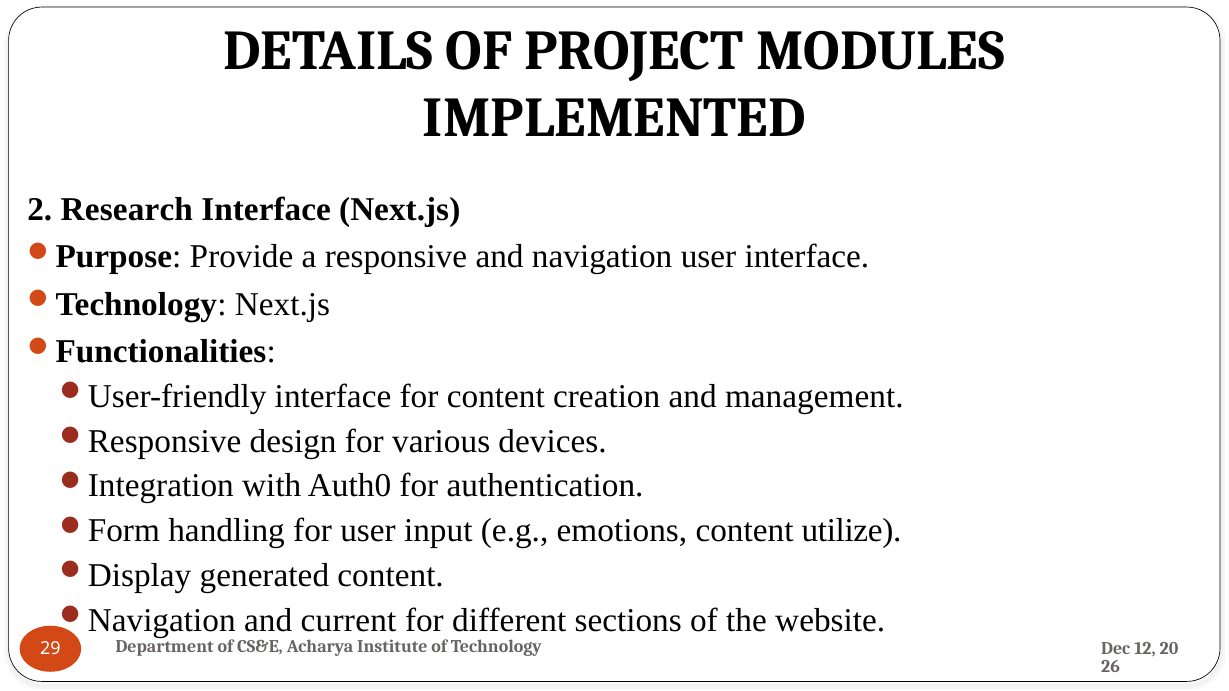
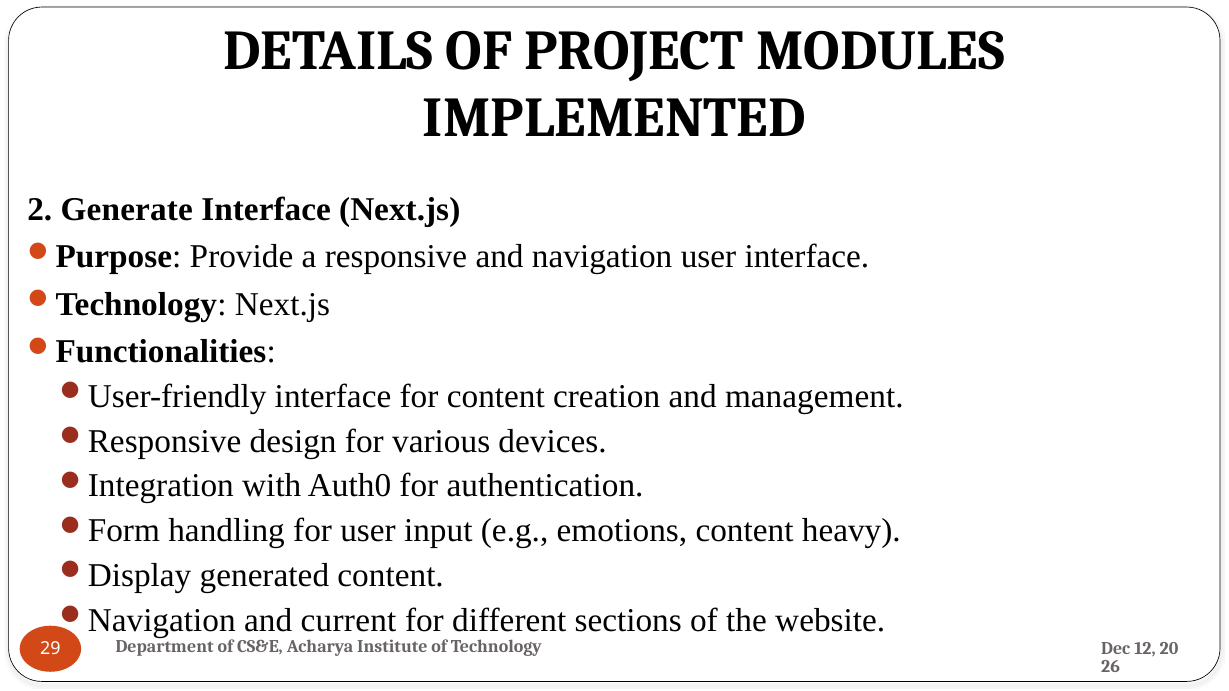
Research: Research -> Generate
utilize: utilize -> heavy
